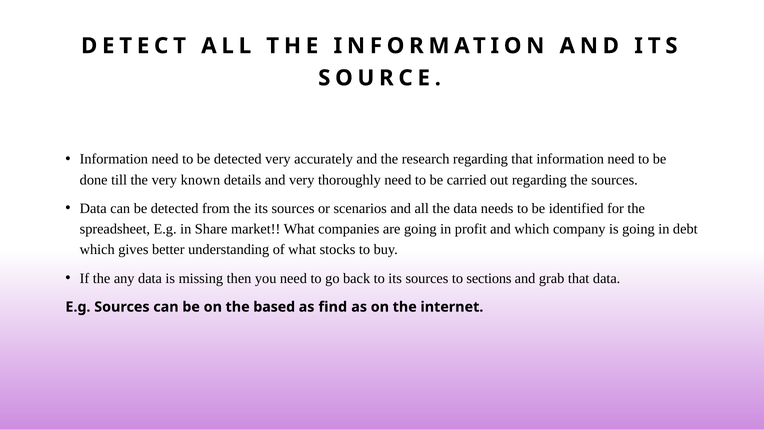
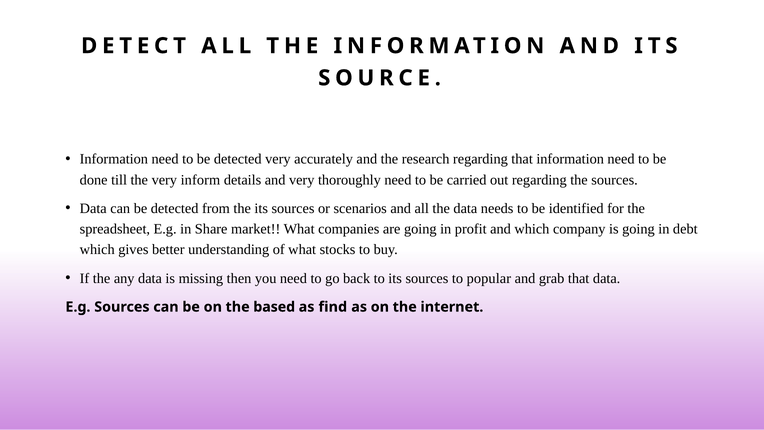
known: known -> inform
sections: sections -> popular
